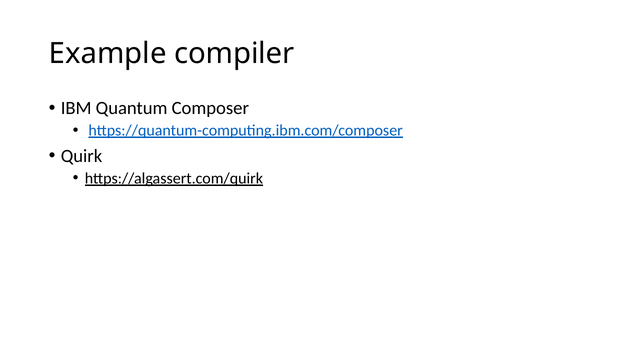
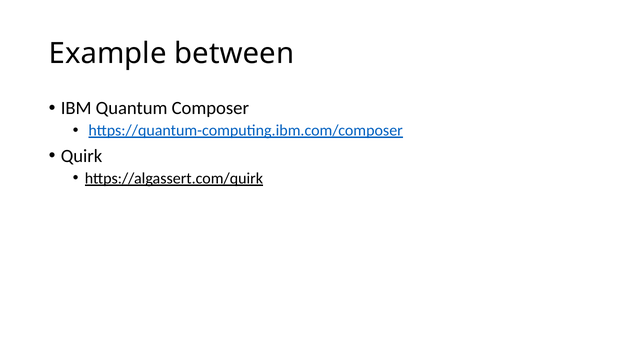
compiler: compiler -> between
